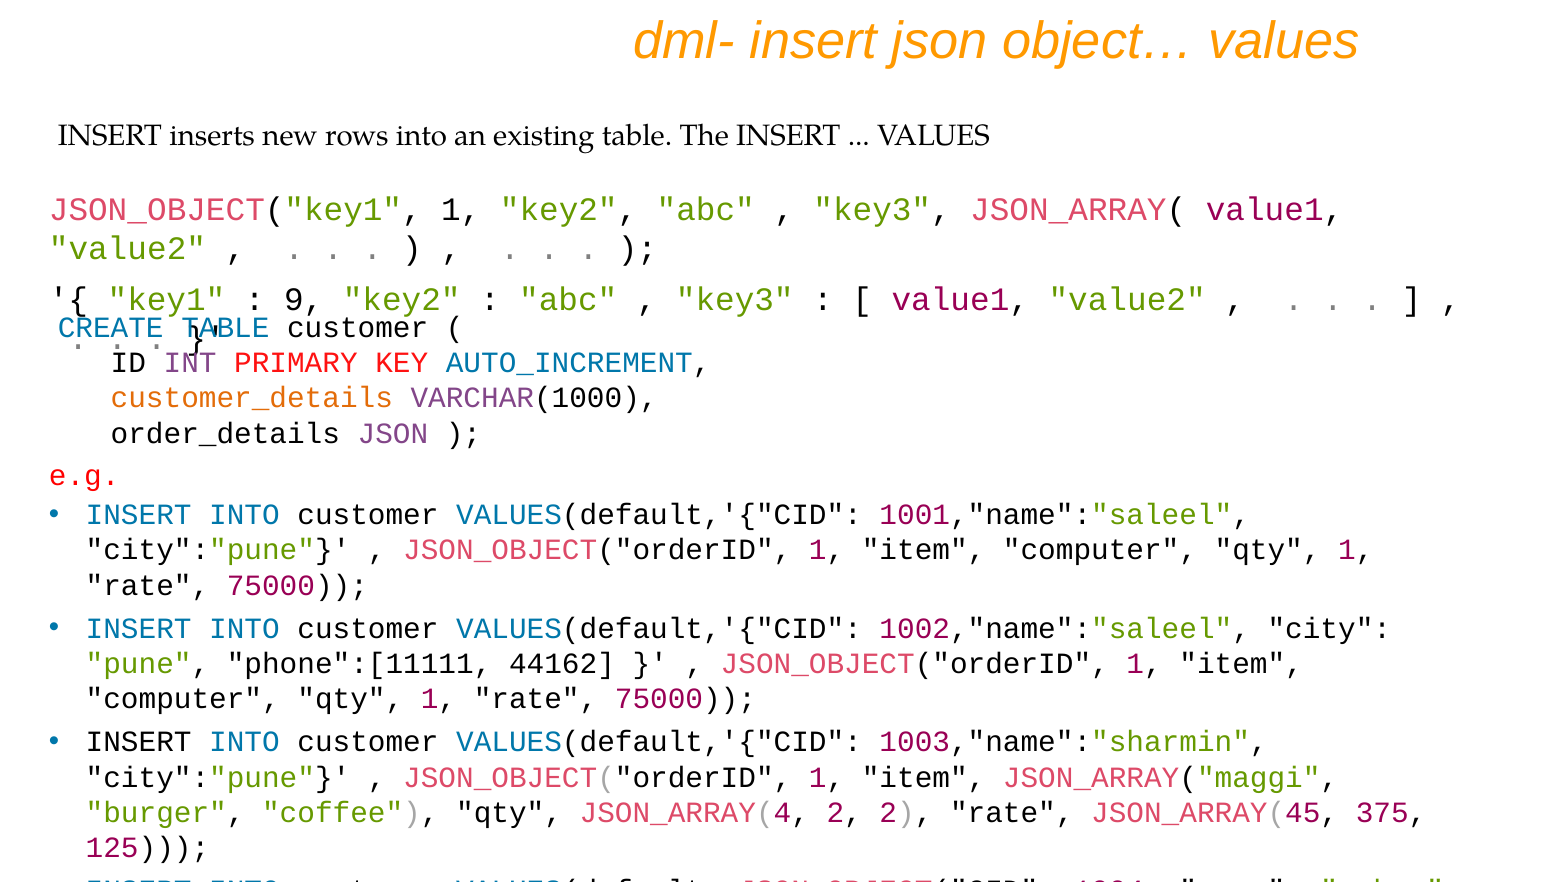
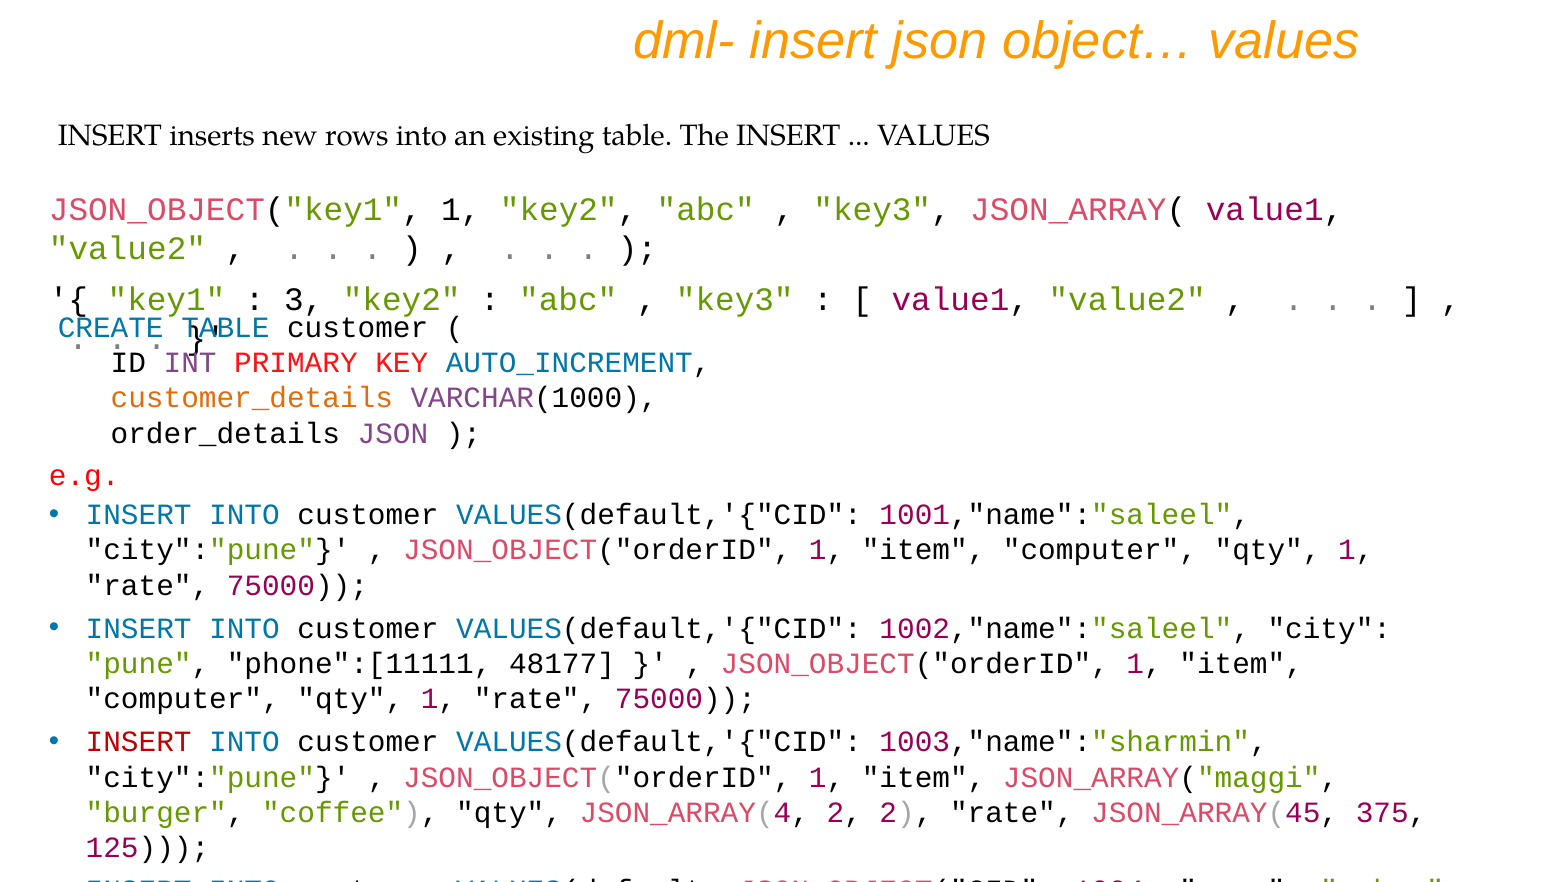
9: 9 -> 3
44162: 44162 -> 48177
INSERT at (139, 742) colour: black -> red
